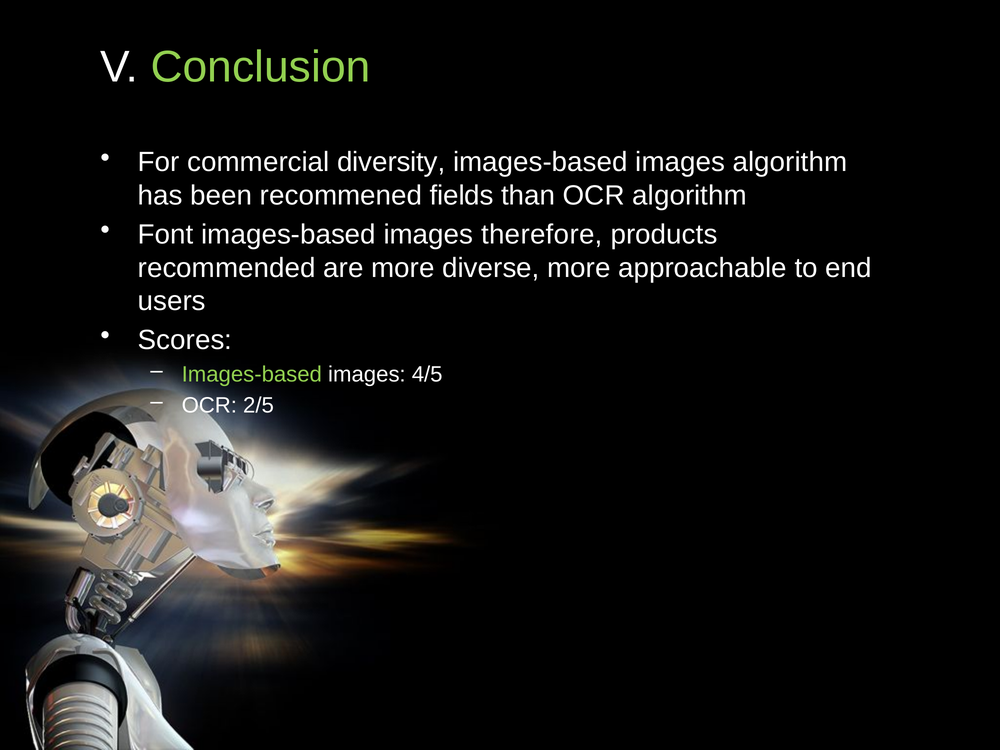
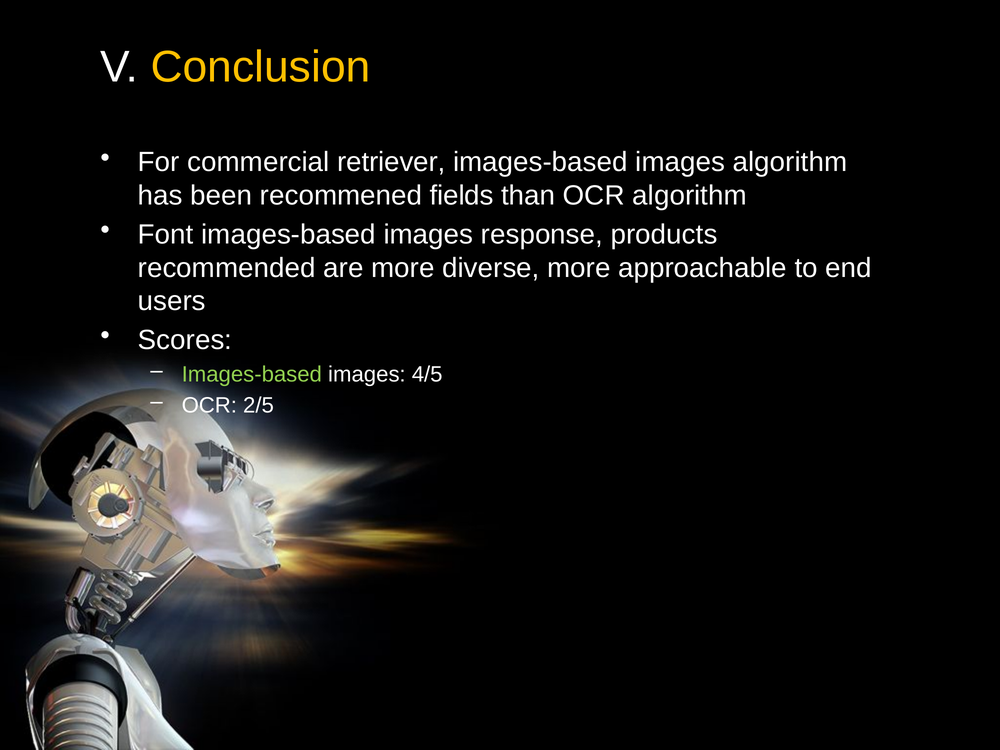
Conclusion colour: light green -> yellow
diversity: diversity -> retriever
therefore: therefore -> response
